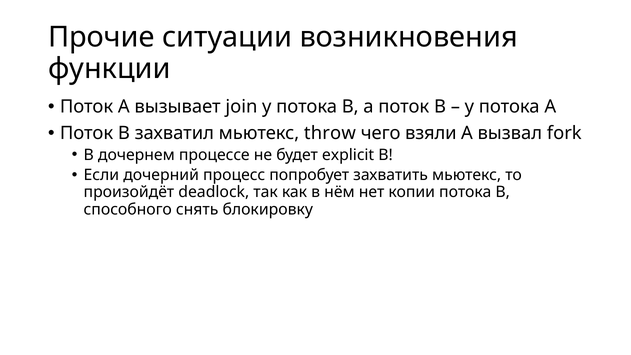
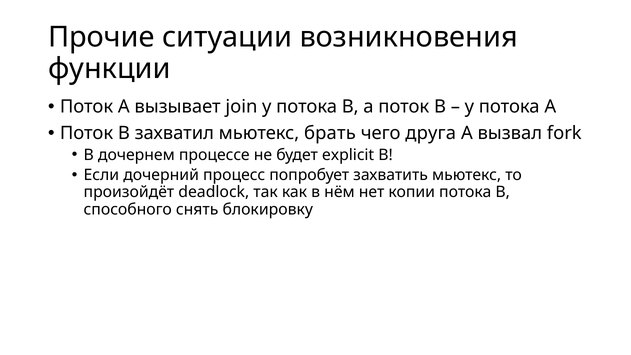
throw: throw -> брать
взяли: взяли -> друга
